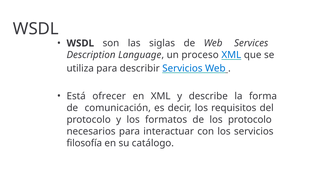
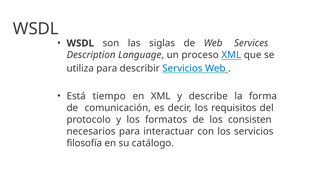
ofrecer: ofrecer -> tiempo
los protocolo: protocolo -> consisten
